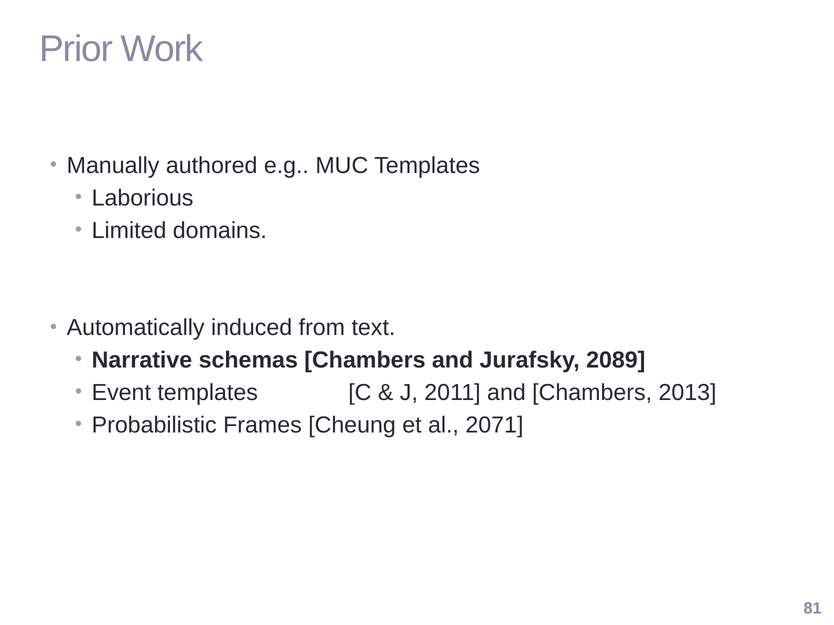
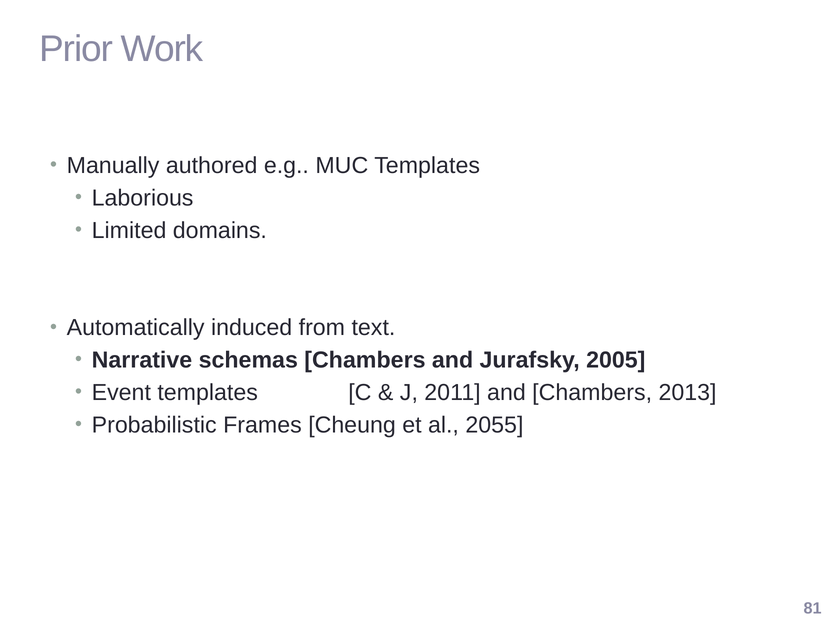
2089: 2089 -> 2005
2071: 2071 -> 2055
